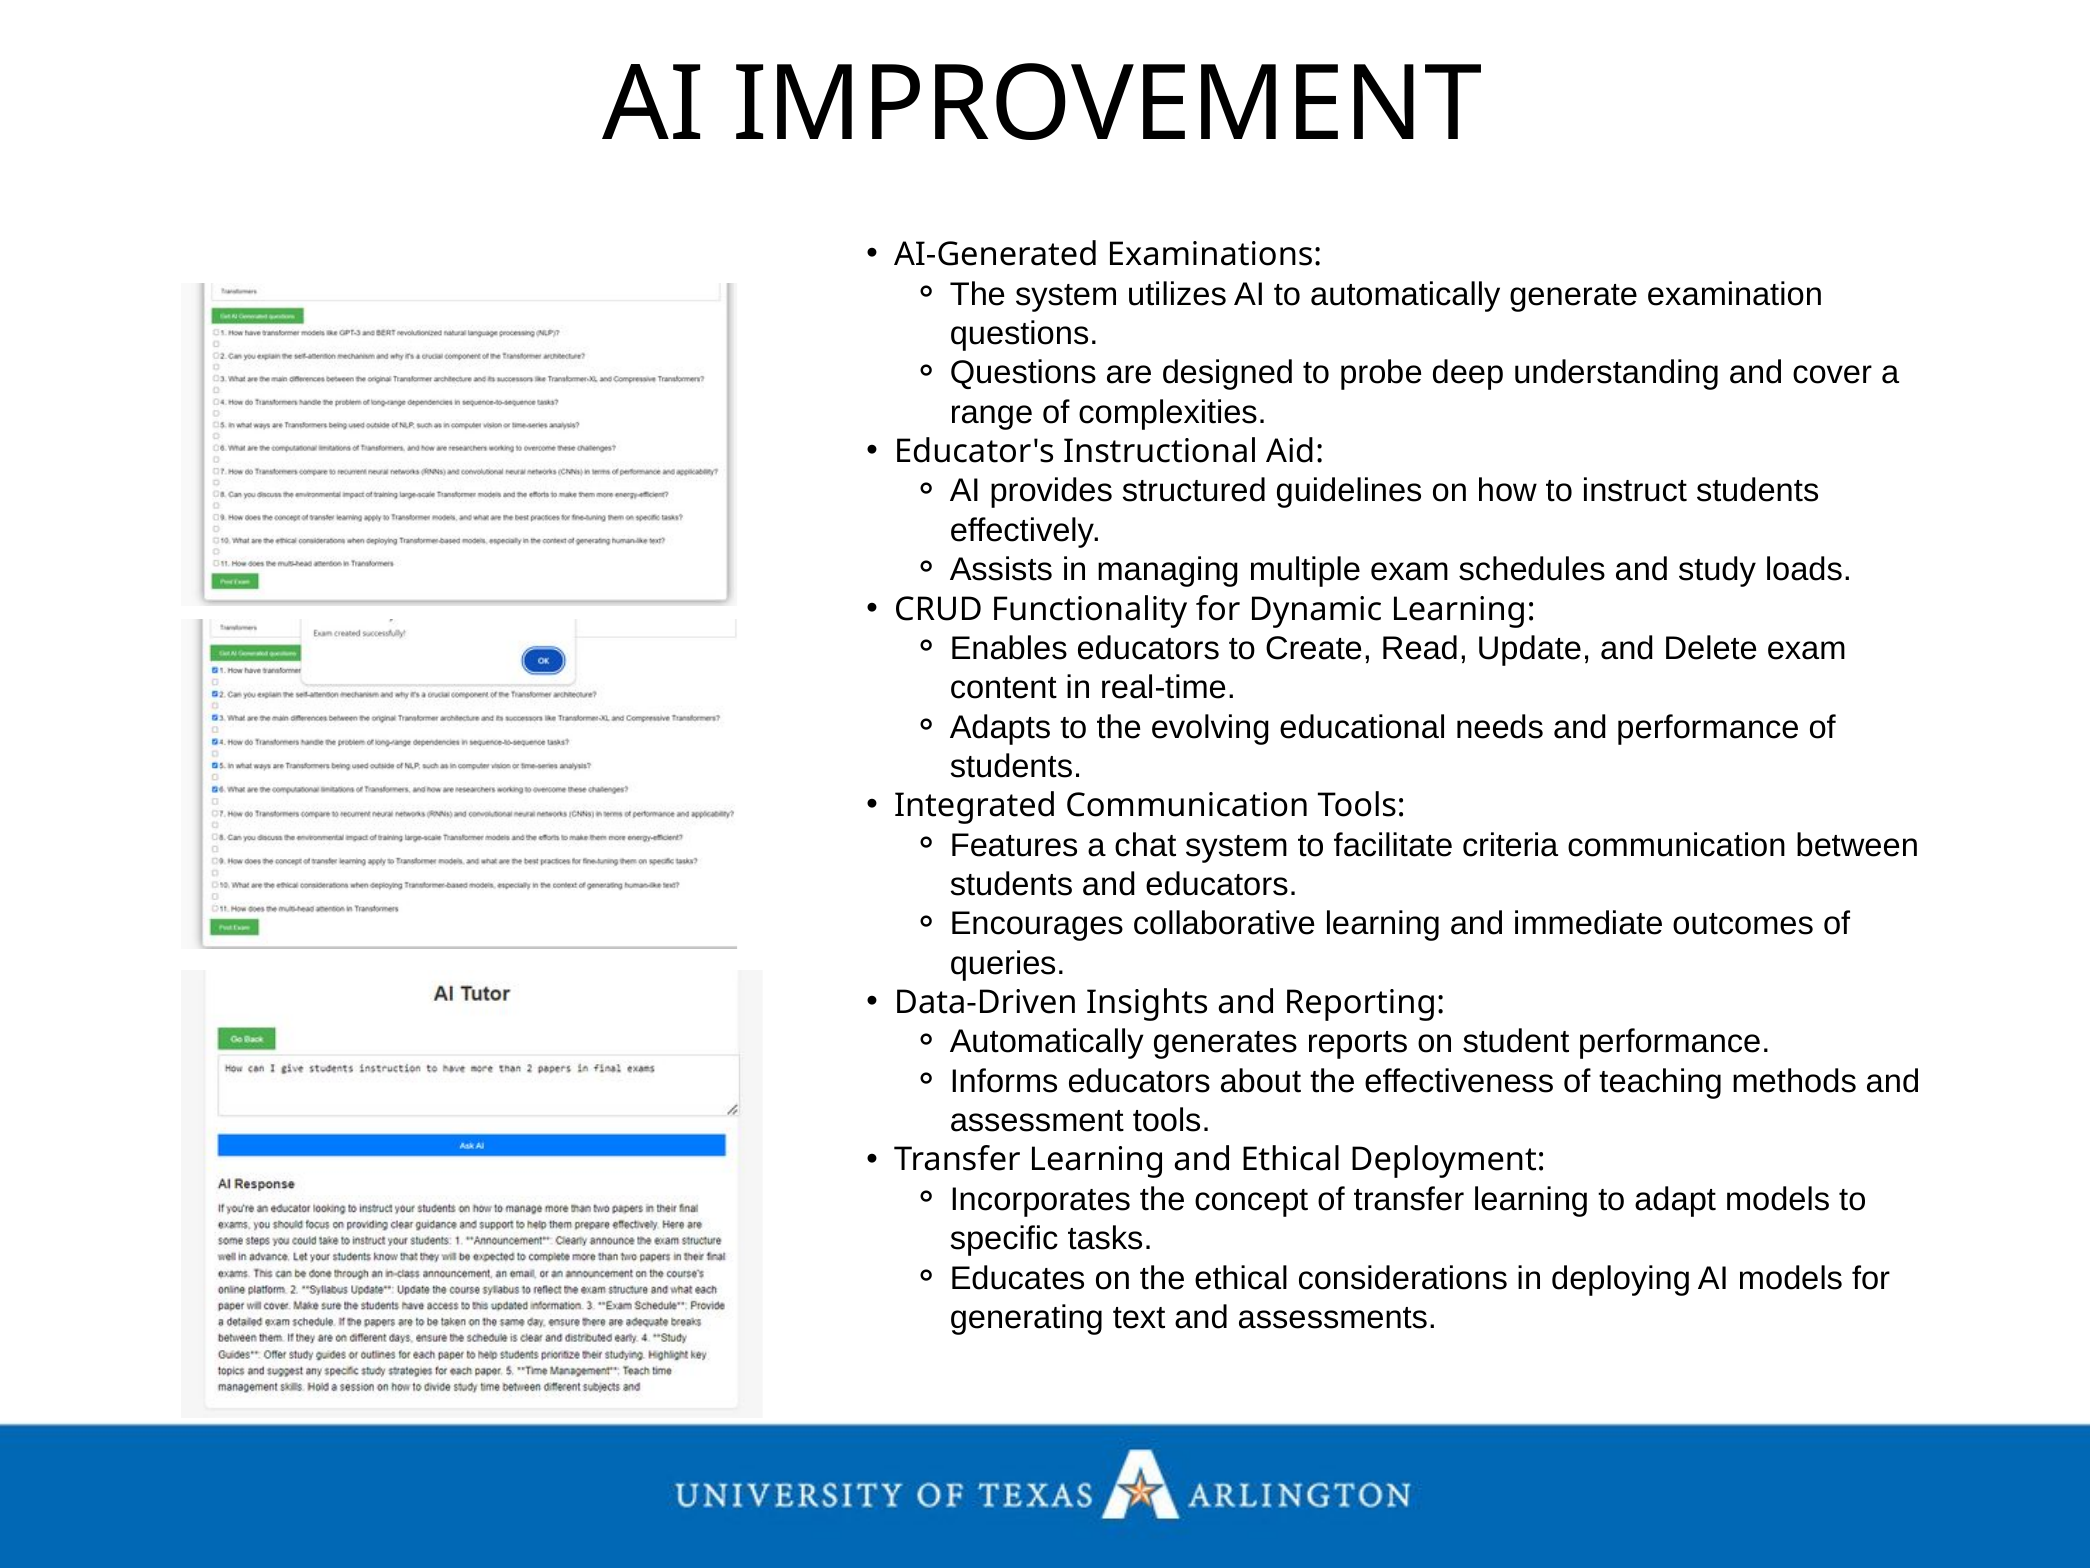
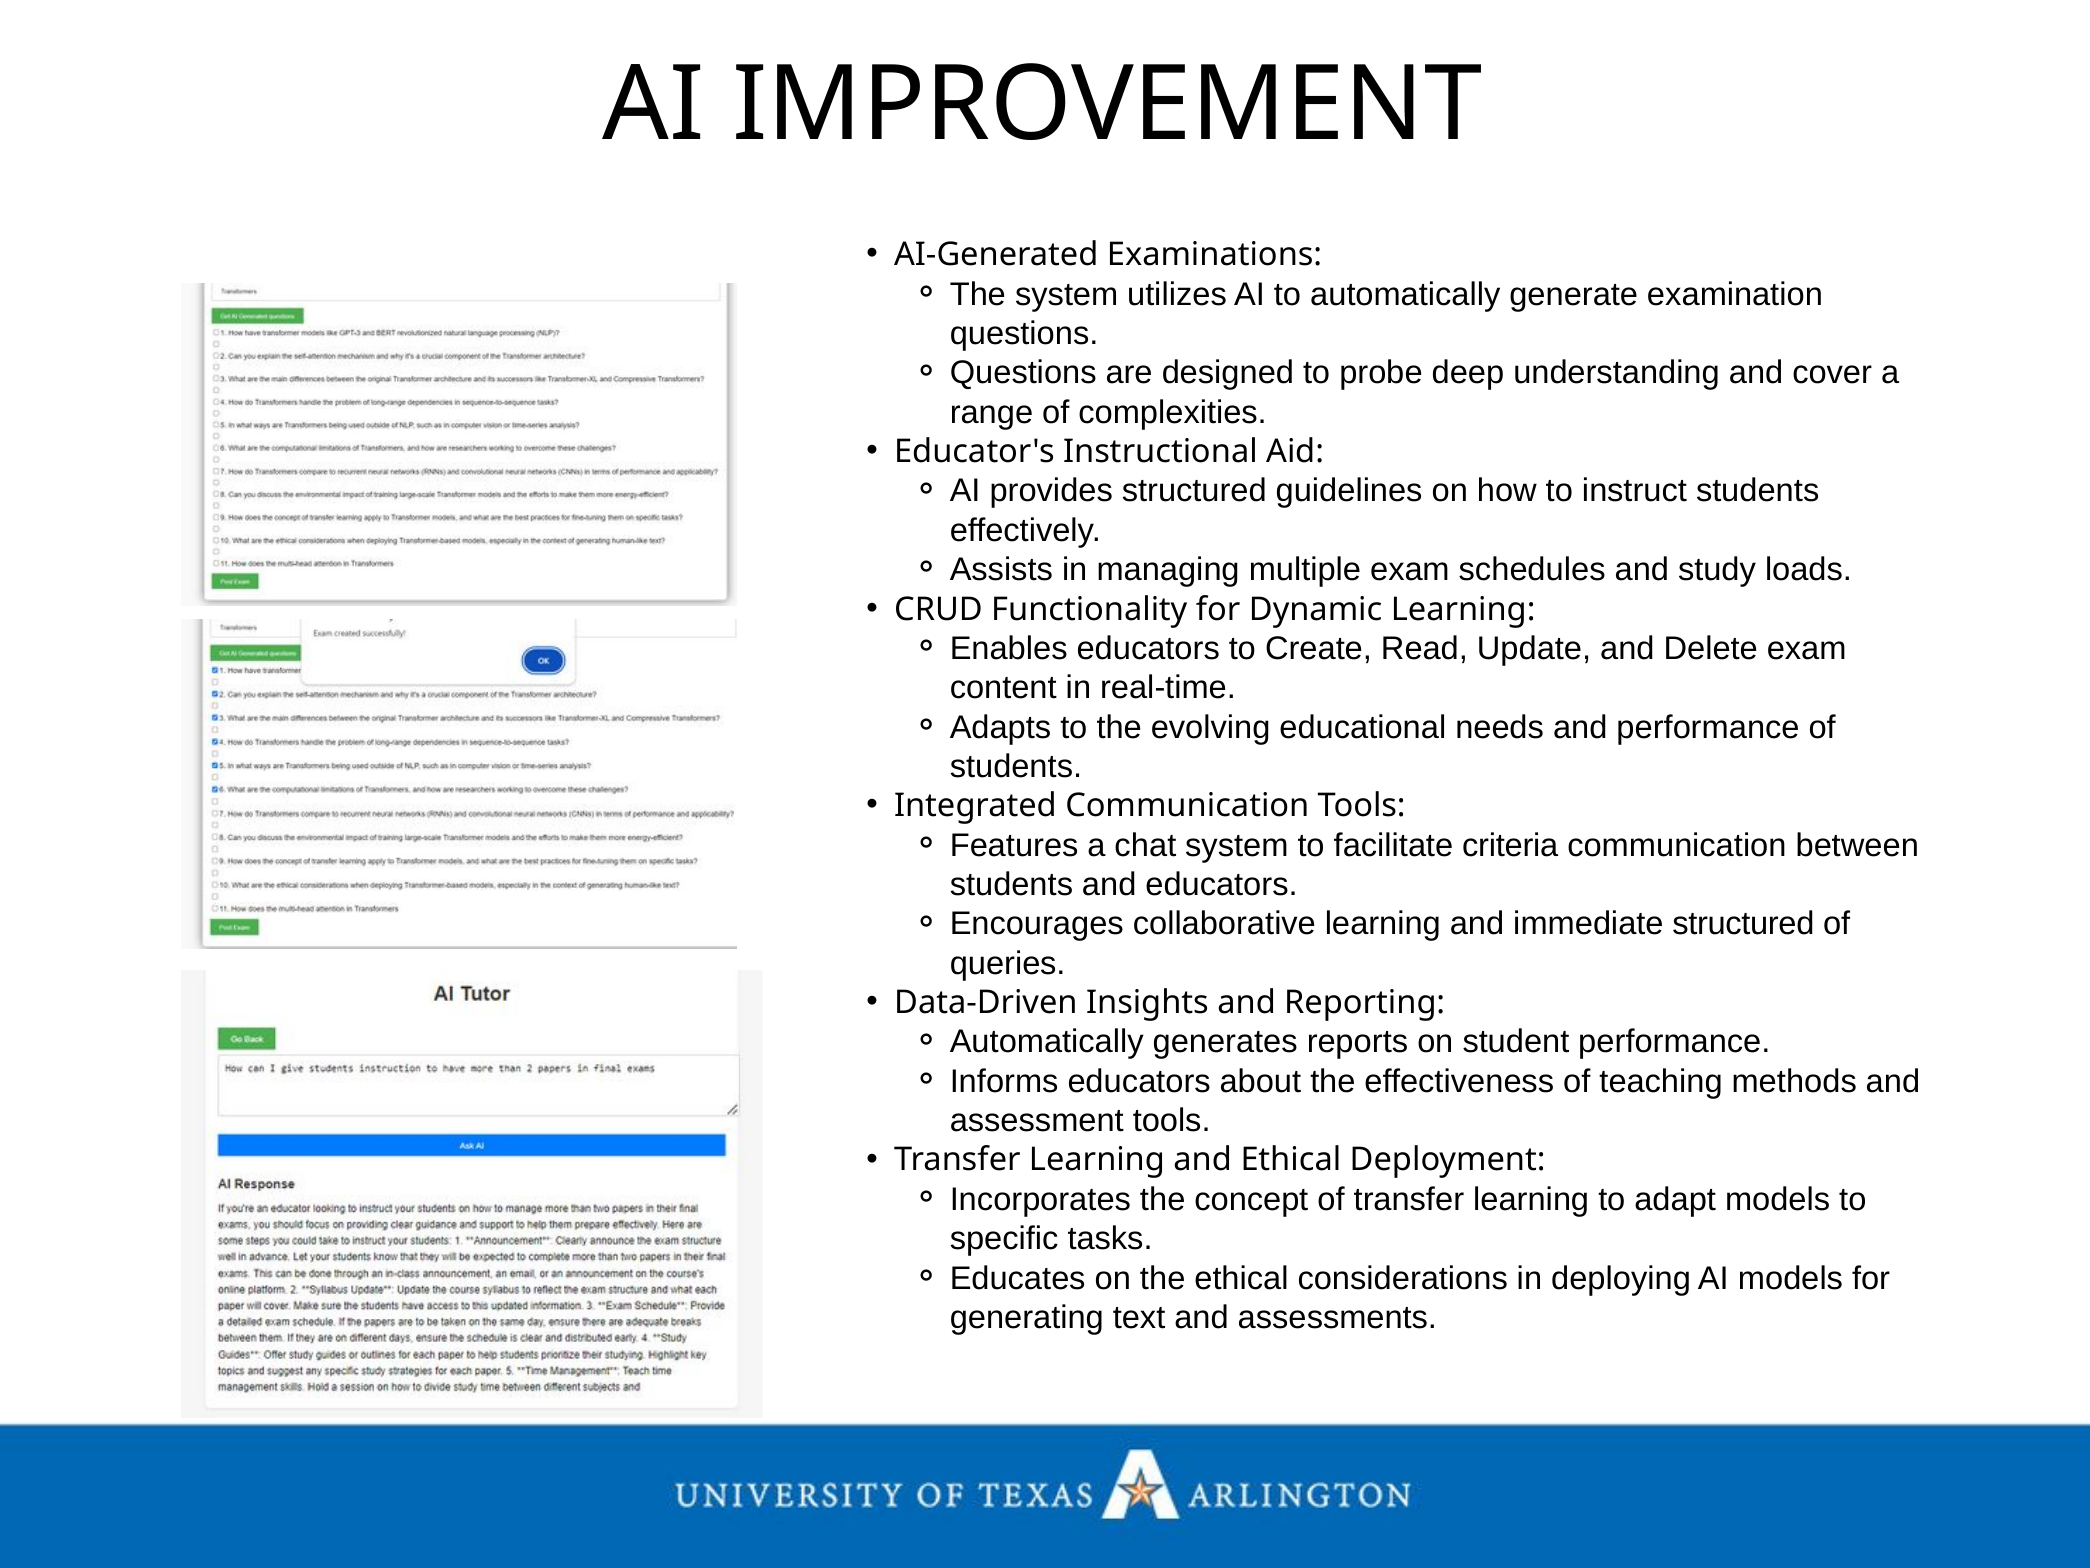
immediate outcomes: outcomes -> structured
